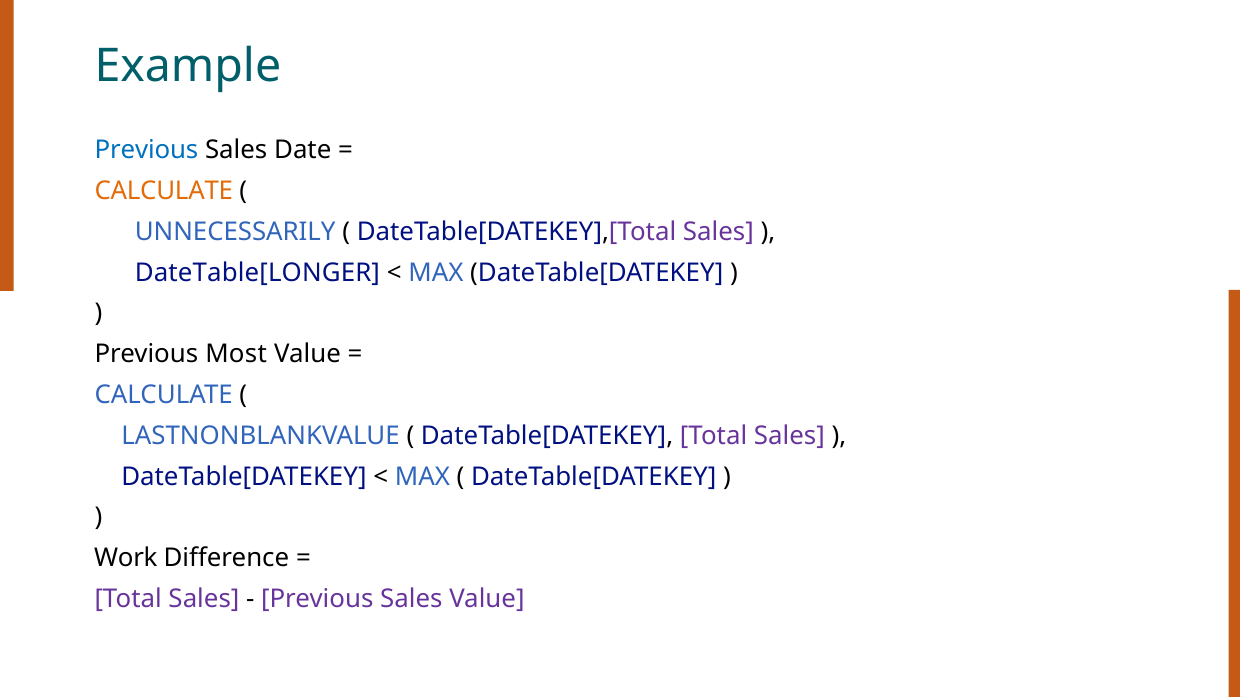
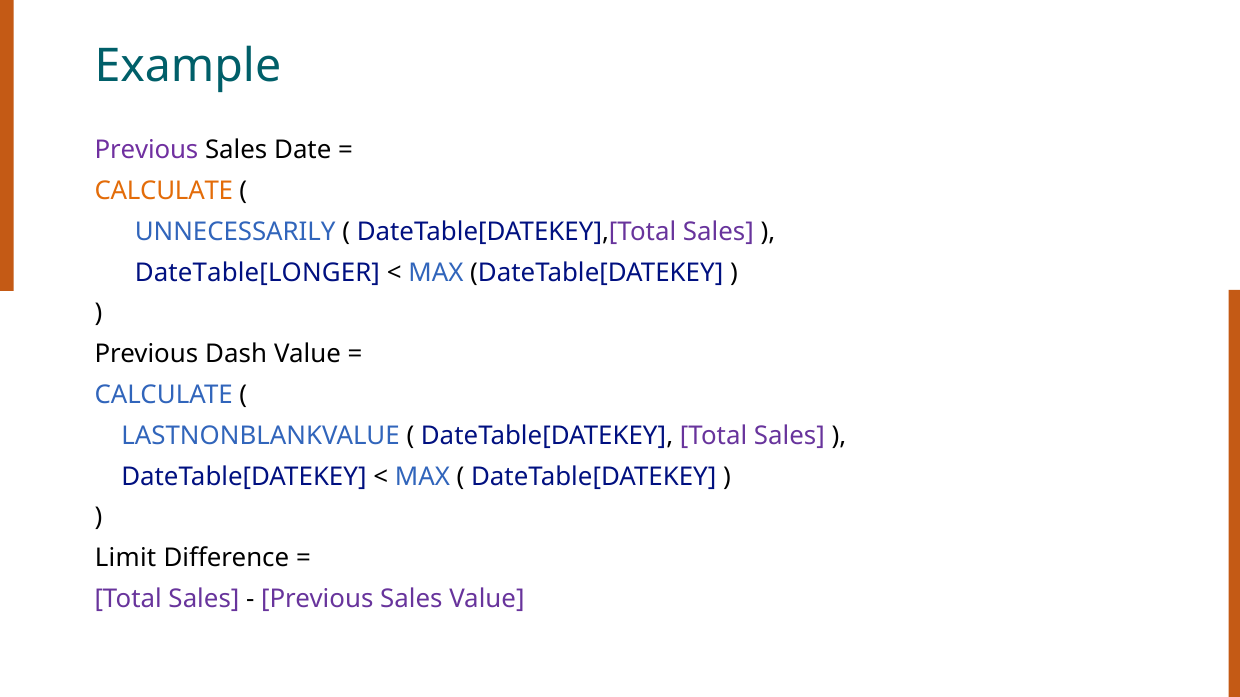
Previous at (146, 150) colour: blue -> purple
Most: Most -> Dash
Work: Work -> Limit
